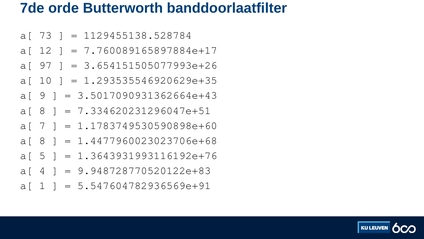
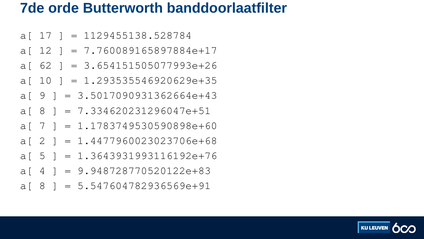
73: 73 -> 17
97: 97 -> 62
8 at (42, 140): 8 -> 2
1 at (42, 185): 1 -> 8
